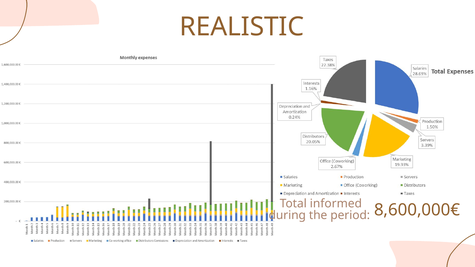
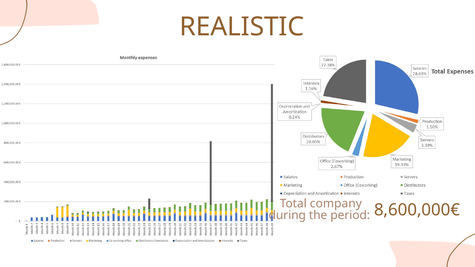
informed: informed -> company
